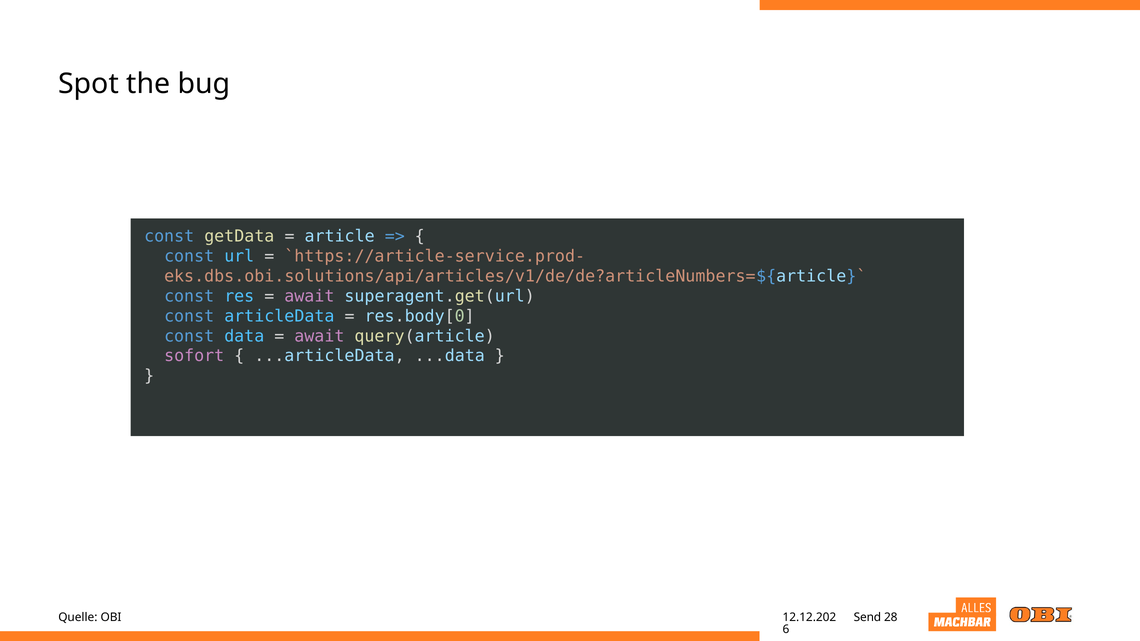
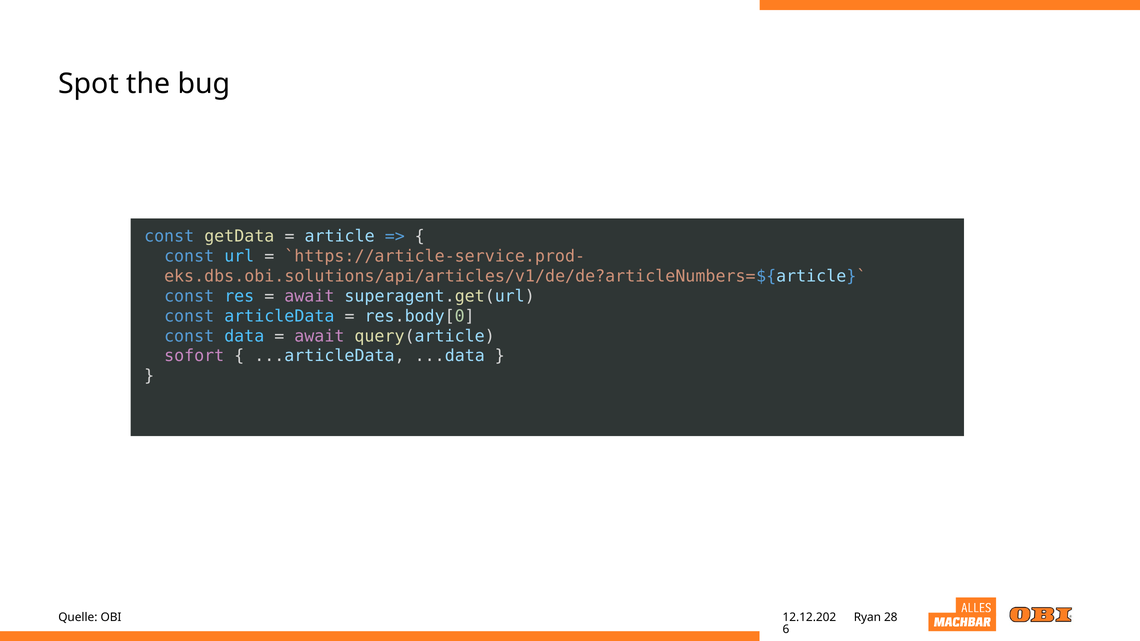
Send: Send -> Ryan
